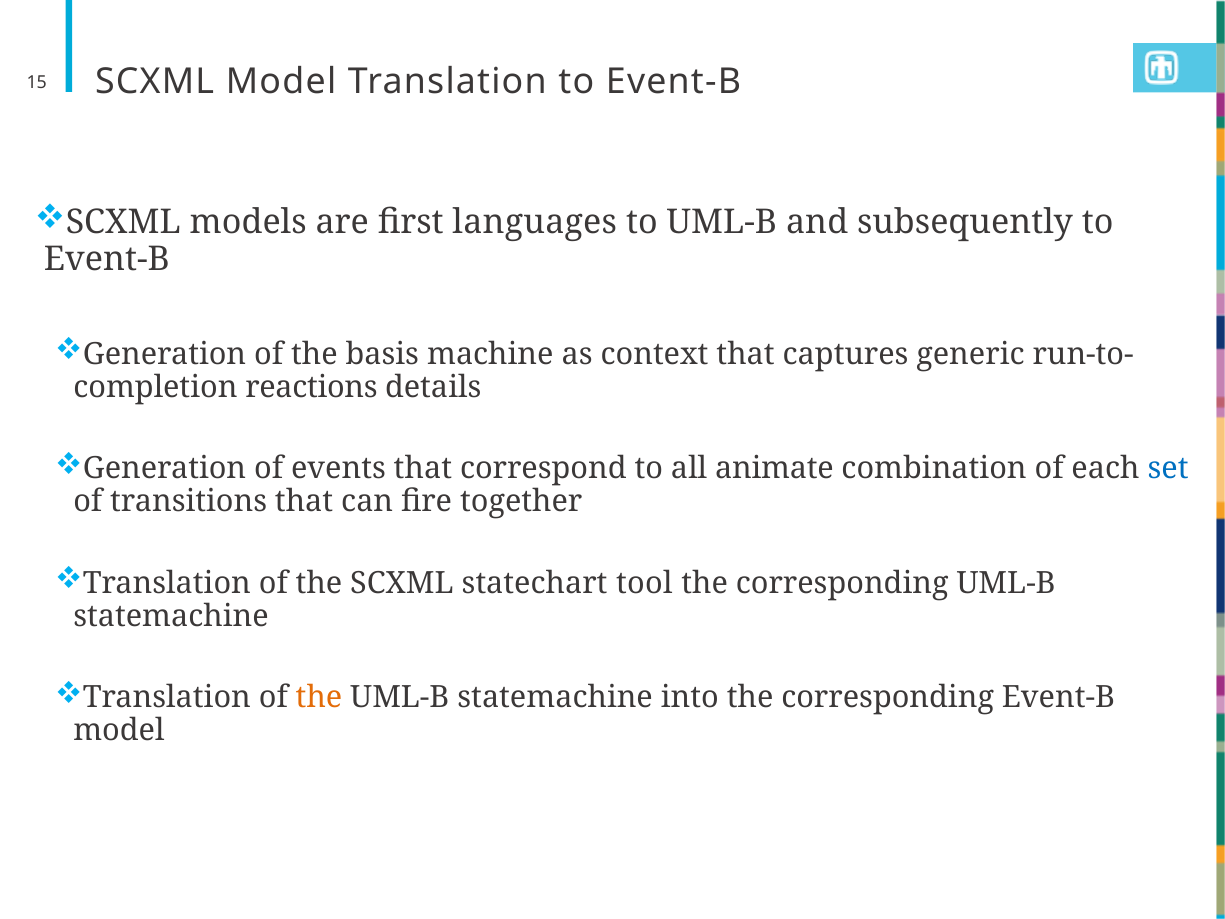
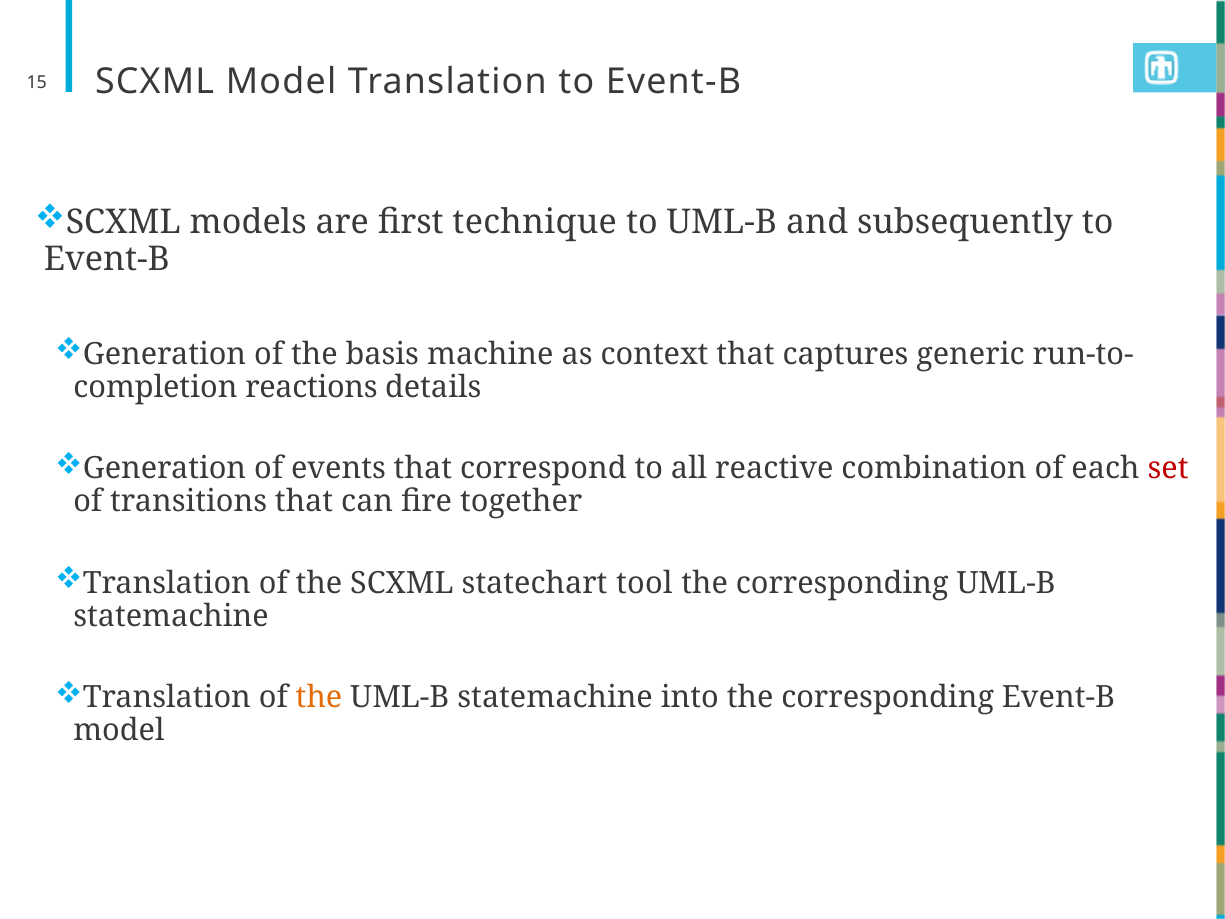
languages: languages -> technique
animate: animate -> reactive
set colour: blue -> red
